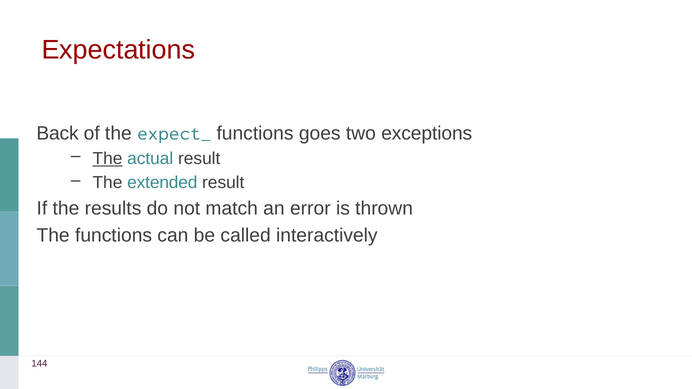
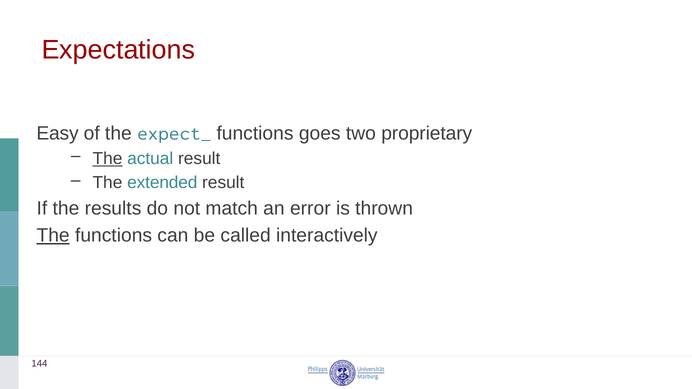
Back: Back -> Easy
exceptions: exceptions -> proprietary
The at (53, 236) underline: none -> present
